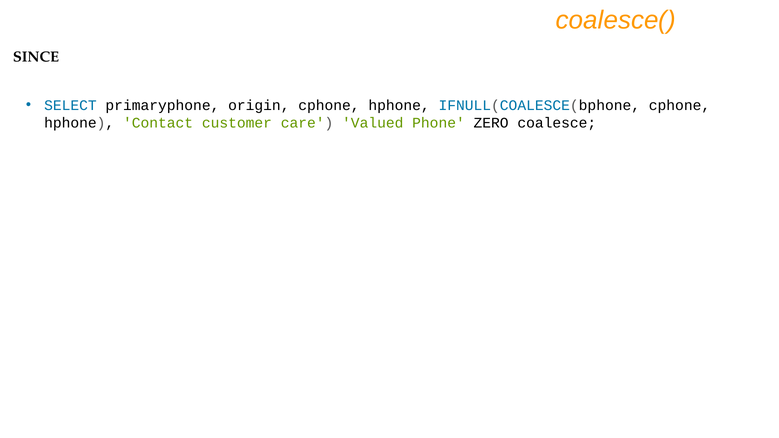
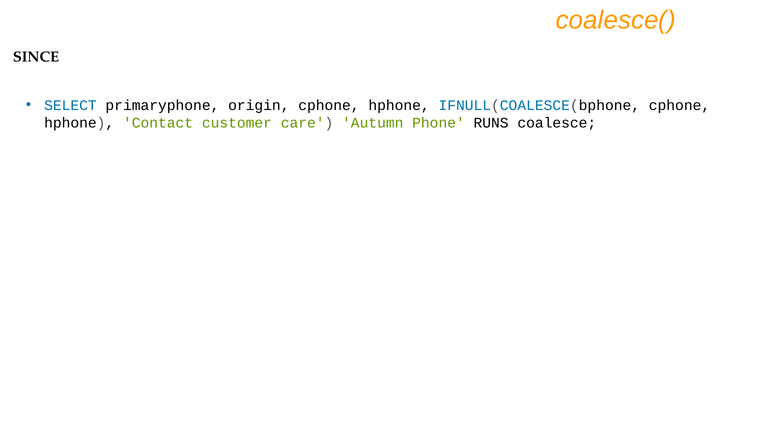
Valued: Valued -> Autumn
ZERO: ZERO -> RUNS
